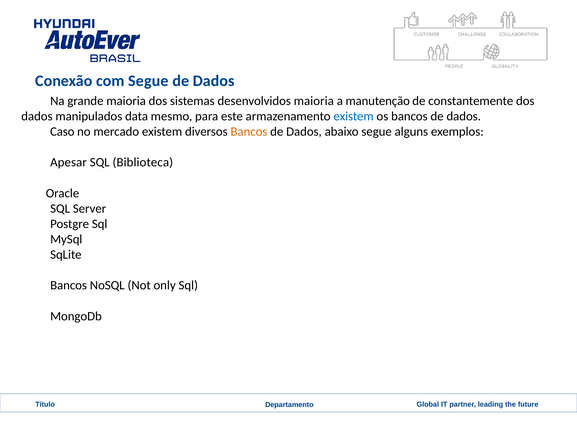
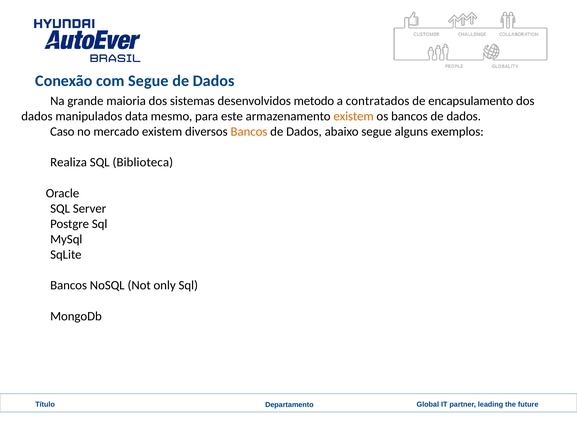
desenvolvidos maioria: maioria -> metodo
manutenção: manutenção -> contratados
constantemente: constantemente -> encapsulamento
existem at (354, 116) colour: blue -> orange
Apesar: Apesar -> Realiza
